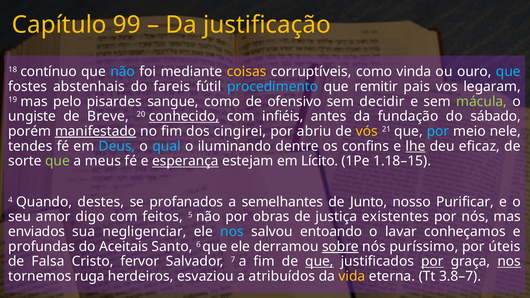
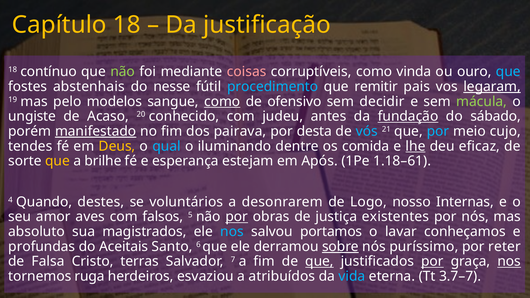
Capítulo 99: 99 -> 18
não at (123, 72) colour: light blue -> light green
coisas colour: yellow -> pink
fareis: fareis -> nesse
legaram underline: none -> present
pisardes: pisardes -> modelos
como at (222, 102) underline: none -> present
Breve: Breve -> Acaso
conhecido underline: present -> none
infiéis: infiéis -> judeu
fundação underline: none -> present
cingirei: cingirei -> pairava
abriu: abriu -> desta
vós colour: yellow -> light blue
nele: nele -> cujo
Deus colour: light blue -> yellow
confins: confins -> comida
que at (58, 161) colour: light green -> yellow
meus: meus -> brilhe
esperança underline: present -> none
Lícito: Lícito -> Após
1.18–15: 1.18–15 -> 1.18–61
profanados: profanados -> voluntários
semelhantes: semelhantes -> desonrarem
Junto: Junto -> Logo
Purificar: Purificar -> Internas
digo: digo -> aves
feitos: feitos -> falsos
por at (237, 217) underline: none -> present
enviados: enviados -> absoluto
negligenciar: negligenciar -> magistrados
entoando: entoando -> portamos
úteis: úteis -> reter
fervor: fervor -> terras
vida colour: yellow -> light blue
3.8–7: 3.8–7 -> 3.7–7
